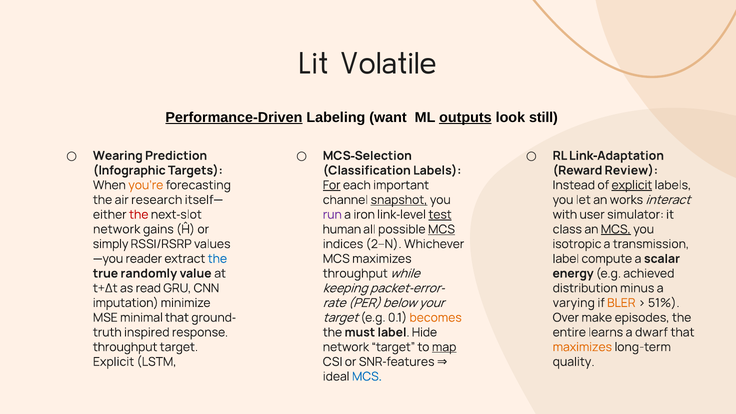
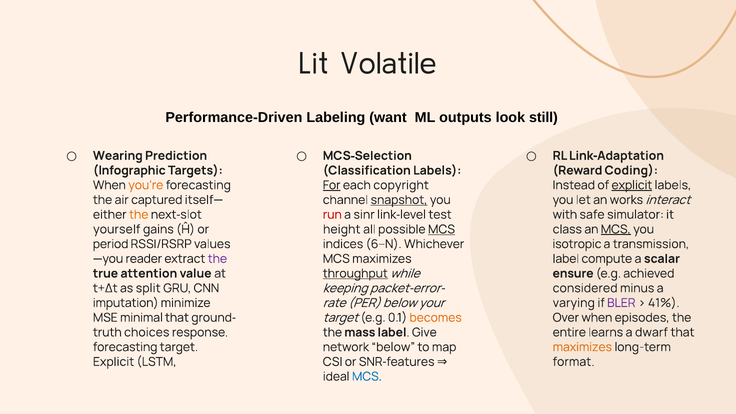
Performance‐Driven underline: present -> none
outputs underline: present -> none
Review: Review -> Coding
important: important -> copyright
research: research -> captured
the at (139, 215) colour: red -> orange
run colour: purple -> red
iron: iron -> sinr
test underline: present -> none
user: user -> safe
network at (117, 229): network -> yourself
human: human -> height
simply: simply -> period
2–N: 2–N -> 6–N
the at (217, 259) colour: blue -> purple
randomly: randomly -> attention
throughput at (355, 274) underline: none -> present
energy: energy -> ensure
read: read -> split
distribution: distribution -> considered
BLER colour: orange -> purple
51%: 51% -> 41%
Over make: make -> when
inspired: inspired -> choices
must: must -> mass
Hide: Hide -> Give
throughput at (125, 347): throughput -> forecasting
network target: target -> below
map underline: present -> none
quality: quality -> format
